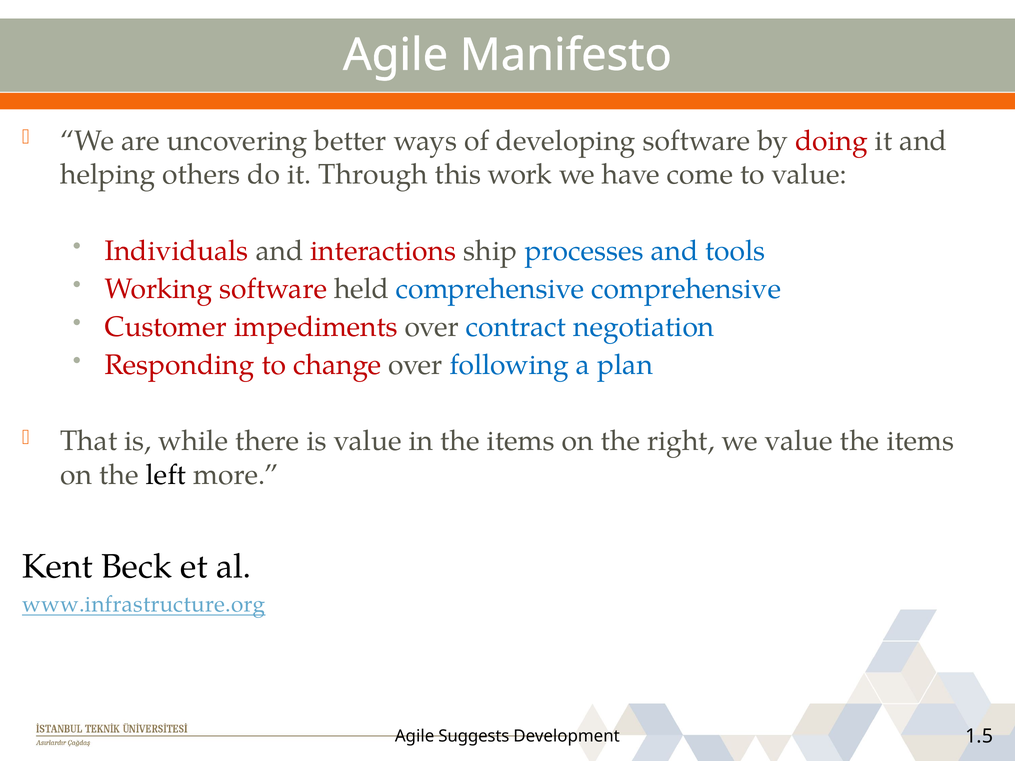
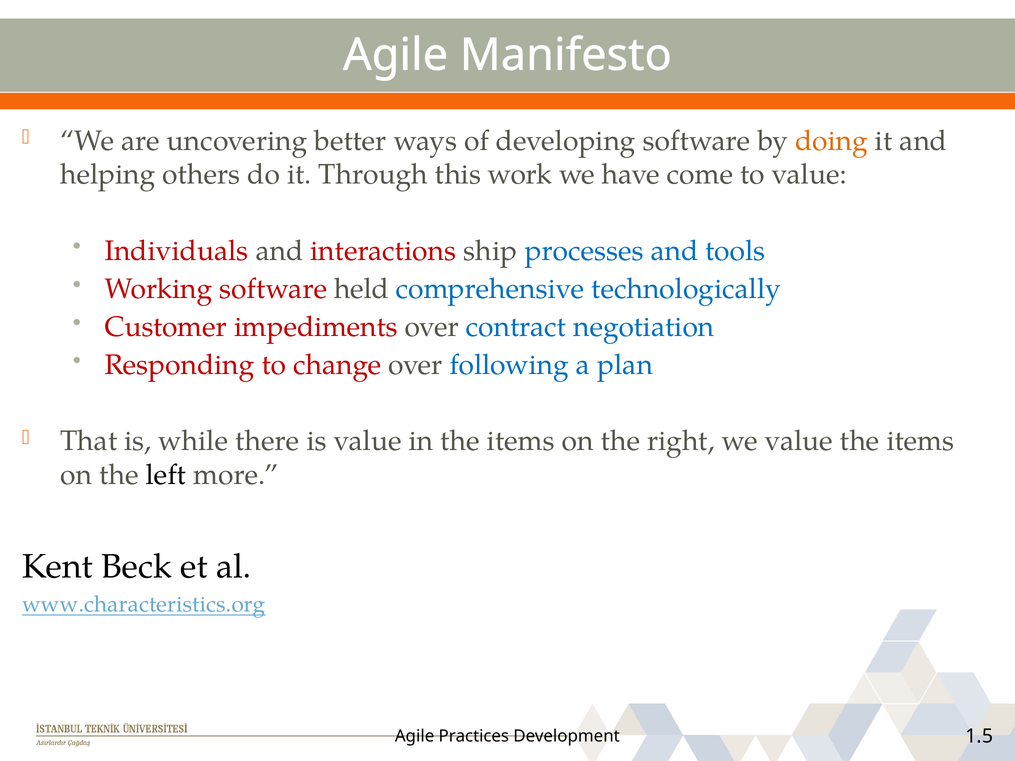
doing colour: red -> orange
comprehensive comprehensive: comprehensive -> technologically
www.infrastructure.org: www.infrastructure.org -> www.characteristics.org
Suggests: Suggests -> Practices
